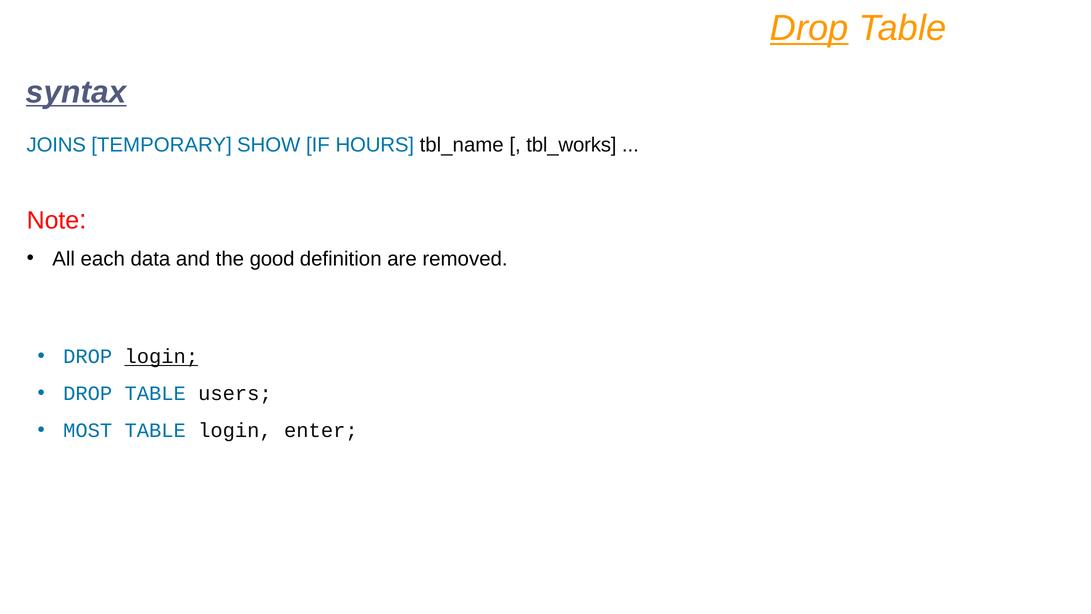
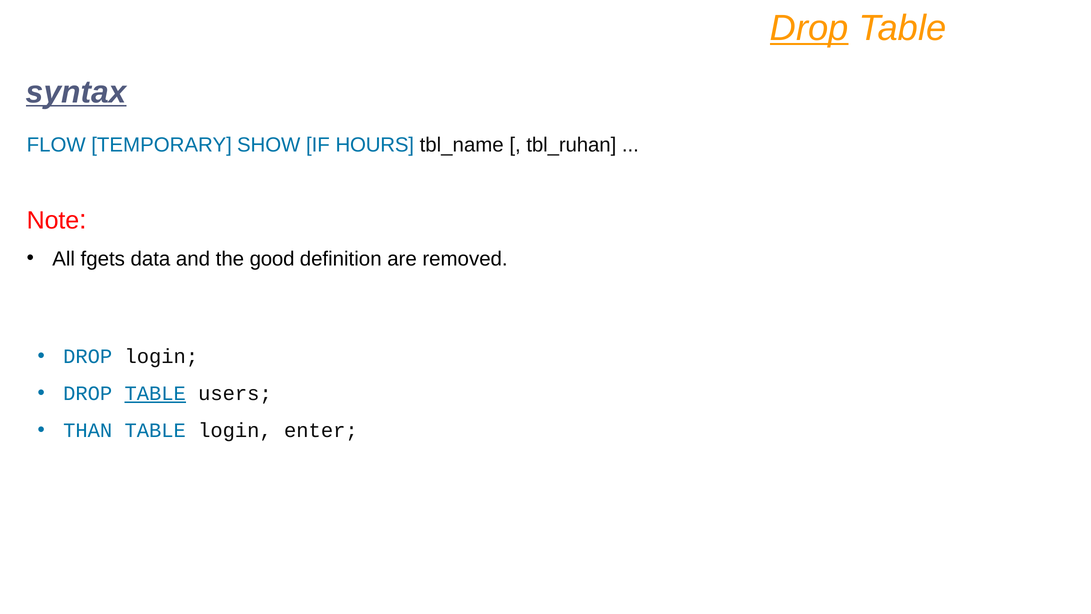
JOINS: JOINS -> FLOW
tbl_works: tbl_works -> tbl_ruhan
each: each -> fgets
login at (161, 356) underline: present -> none
TABLE at (155, 393) underline: none -> present
MOST: MOST -> THAN
